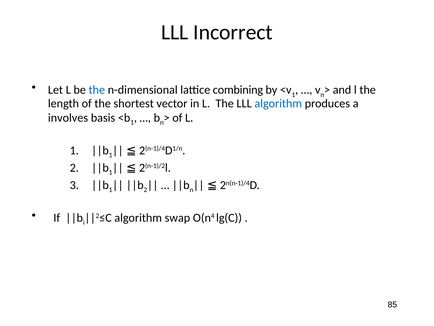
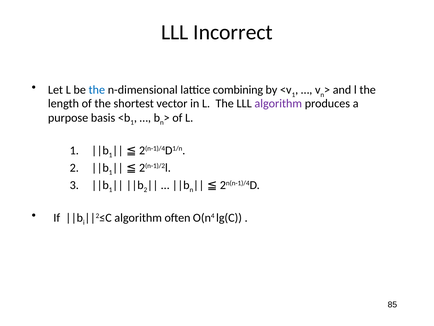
algorithm at (278, 103) colour: blue -> purple
involves: involves -> purpose
swap: swap -> often
